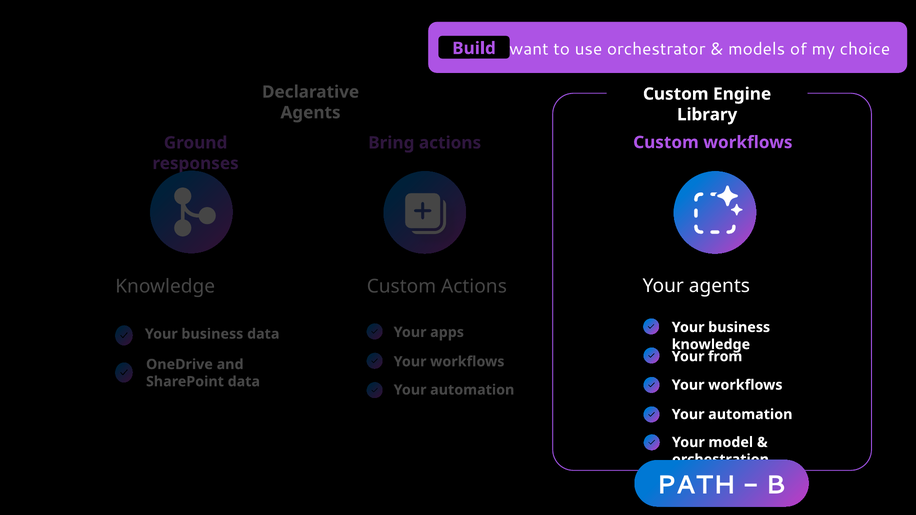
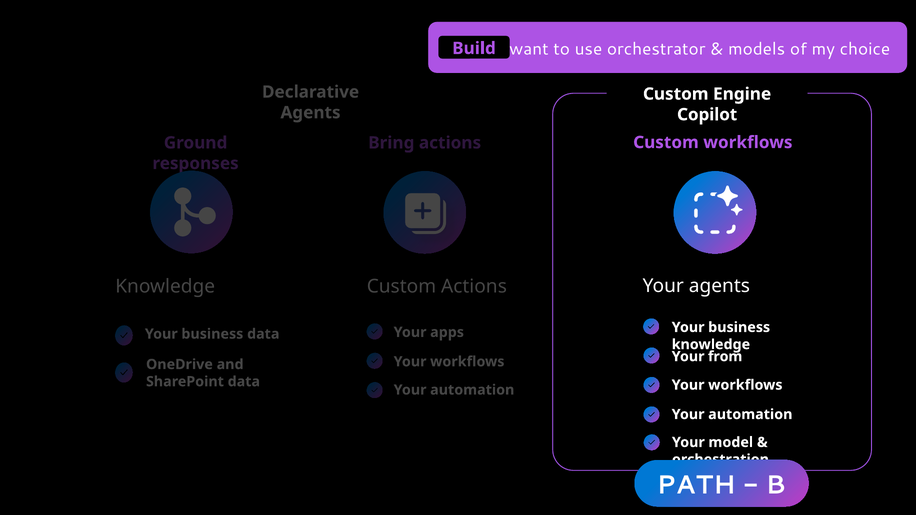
Library: Library -> Copilot
